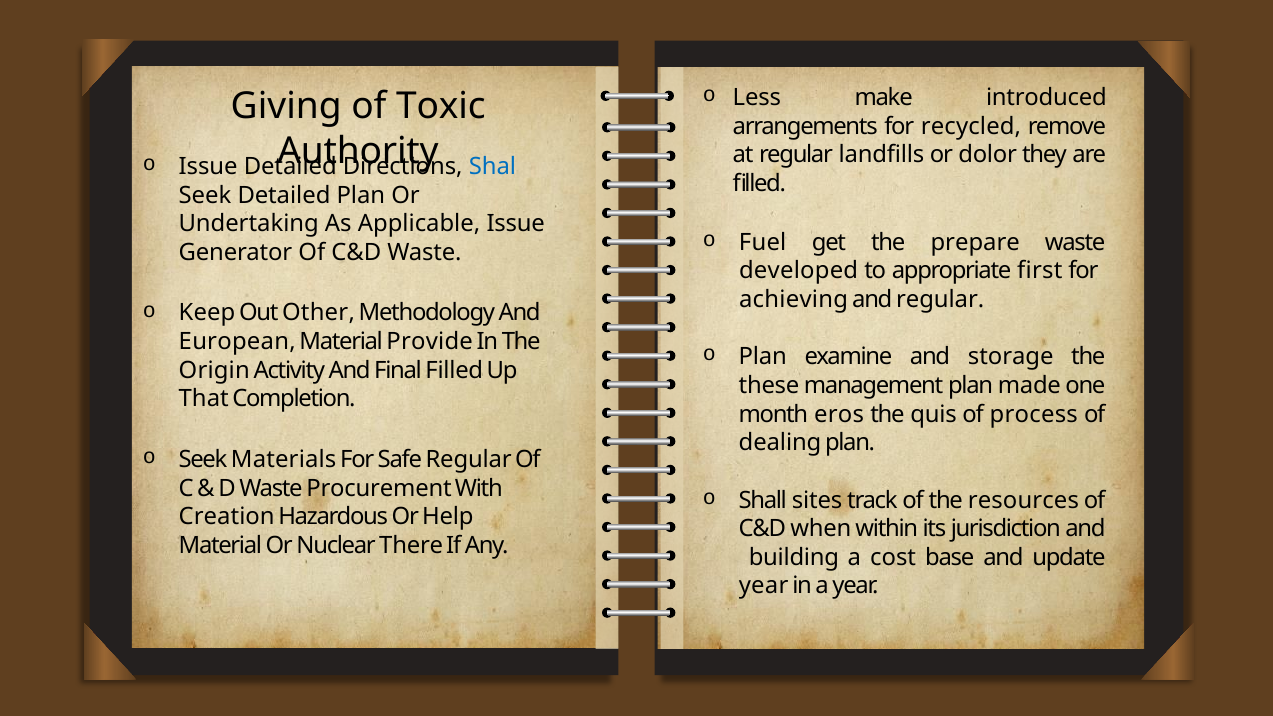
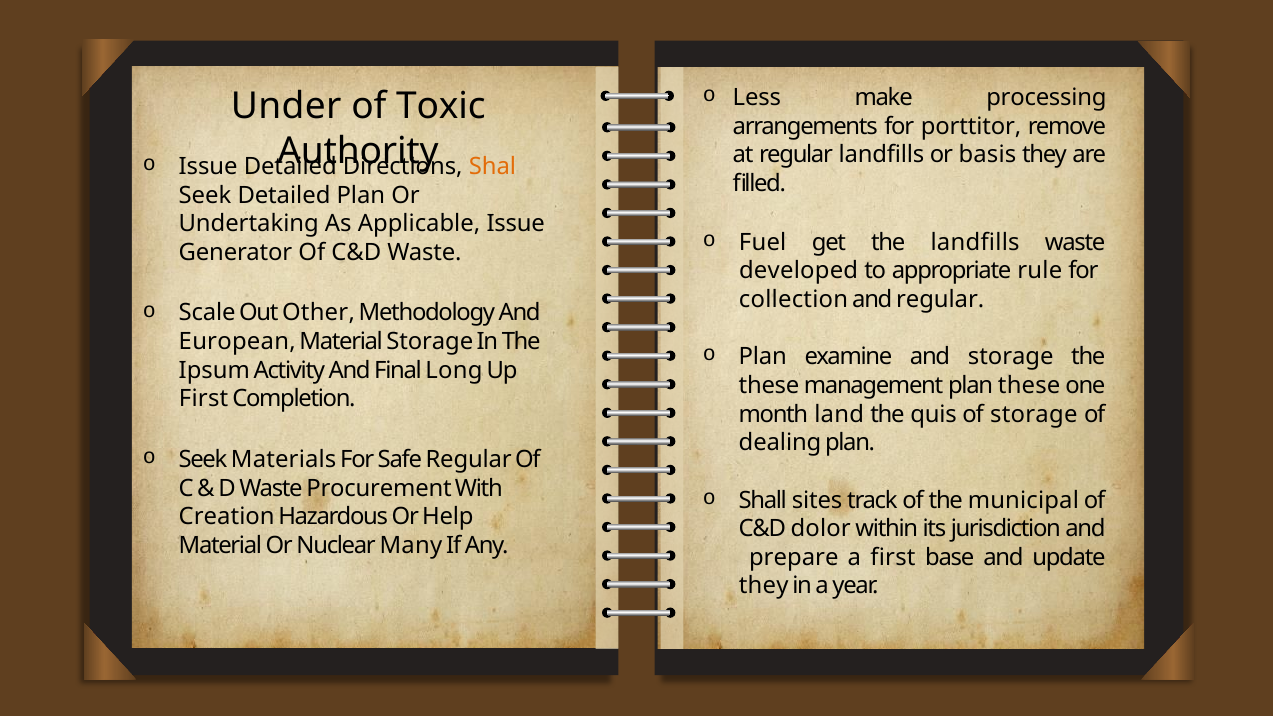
introduced: introduced -> processing
Giving: Giving -> Under
recycled: recycled -> porttitor
dolor: dolor -> basis
Shal colour: blue -> orange
the prepare: prepare -> landfills
first: first -> rule
achieving: achieving -> collection
Keep: Keep -> Scale
Material Provide: Provide -> Storage
Origin: Origin -> Ipsum
Final Filled: Filled -> Long
plan made: made -> these
That at (204, 399): That -> First
eros: eros -> land
of process: process -> storage
resources: resources -> municipal
when: when -> dolor
There: There -> Many
building: building -> prepare
a cost: cost -> first
year at (764, 586): year -> they
